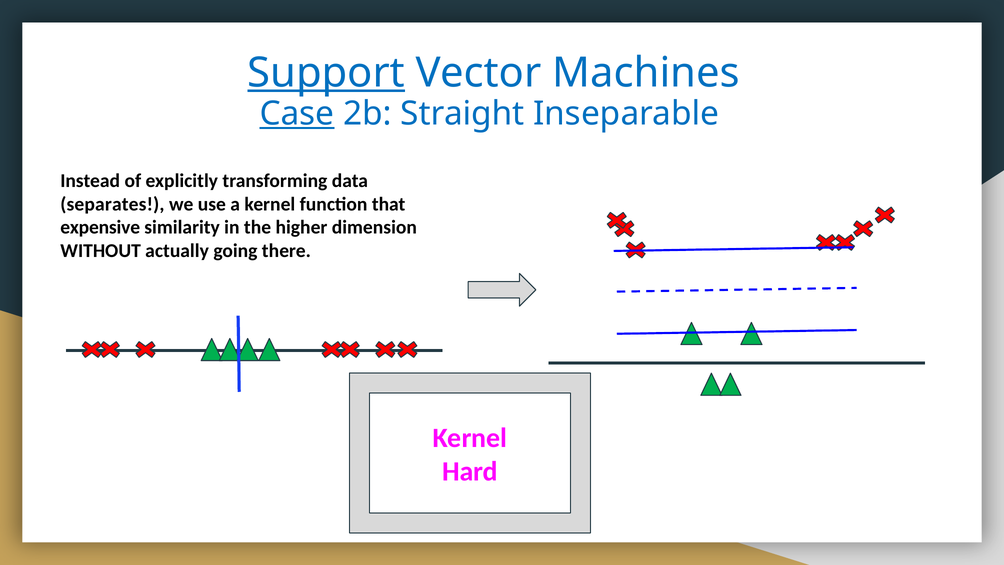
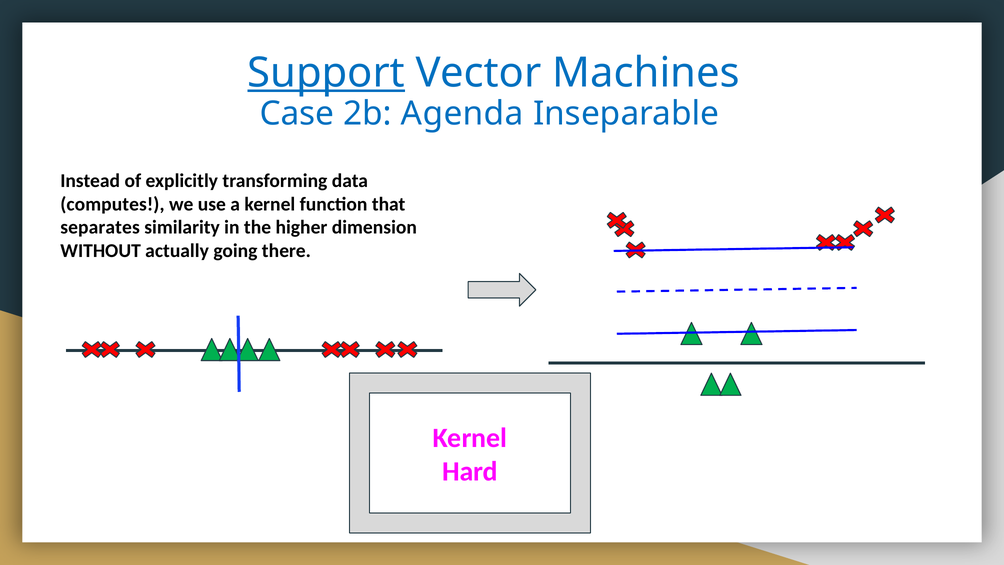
Case underline: present -> none
Straight: Straight -> Agenda
separates: separates -> computes
expensive: expensive -> separates
